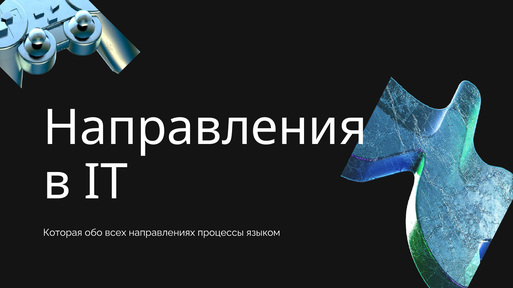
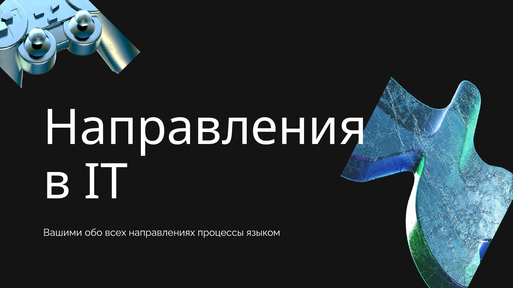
Которая: Которая -> Вашими
